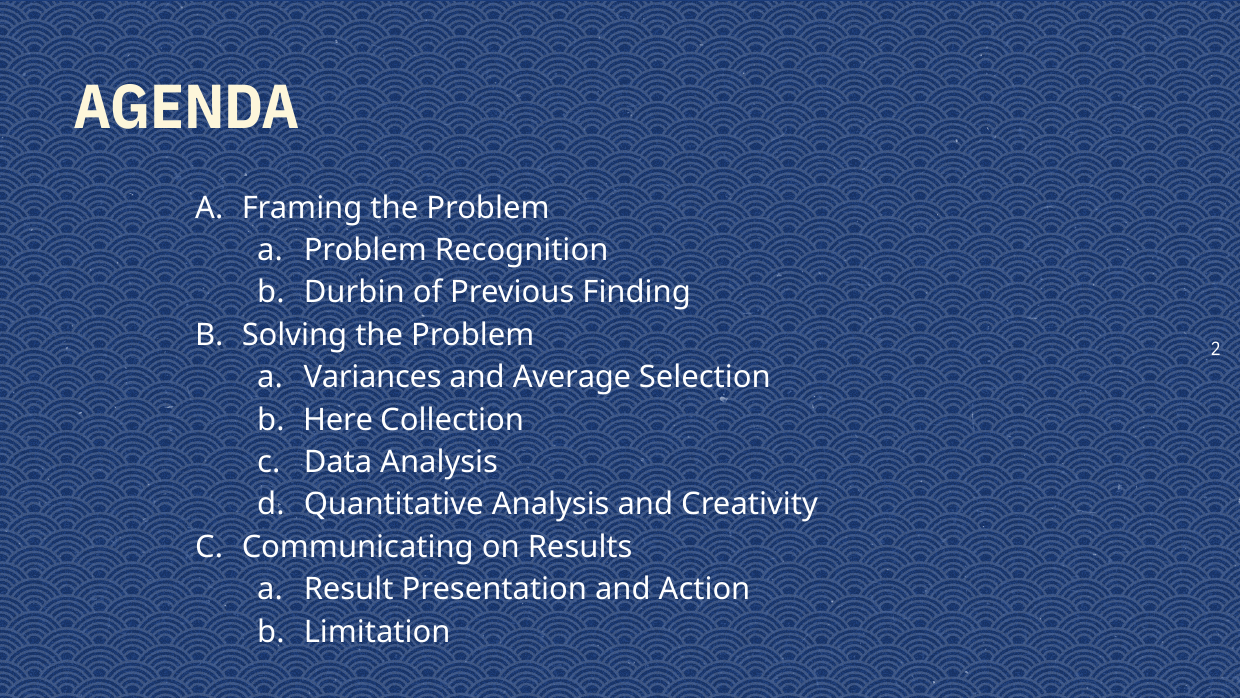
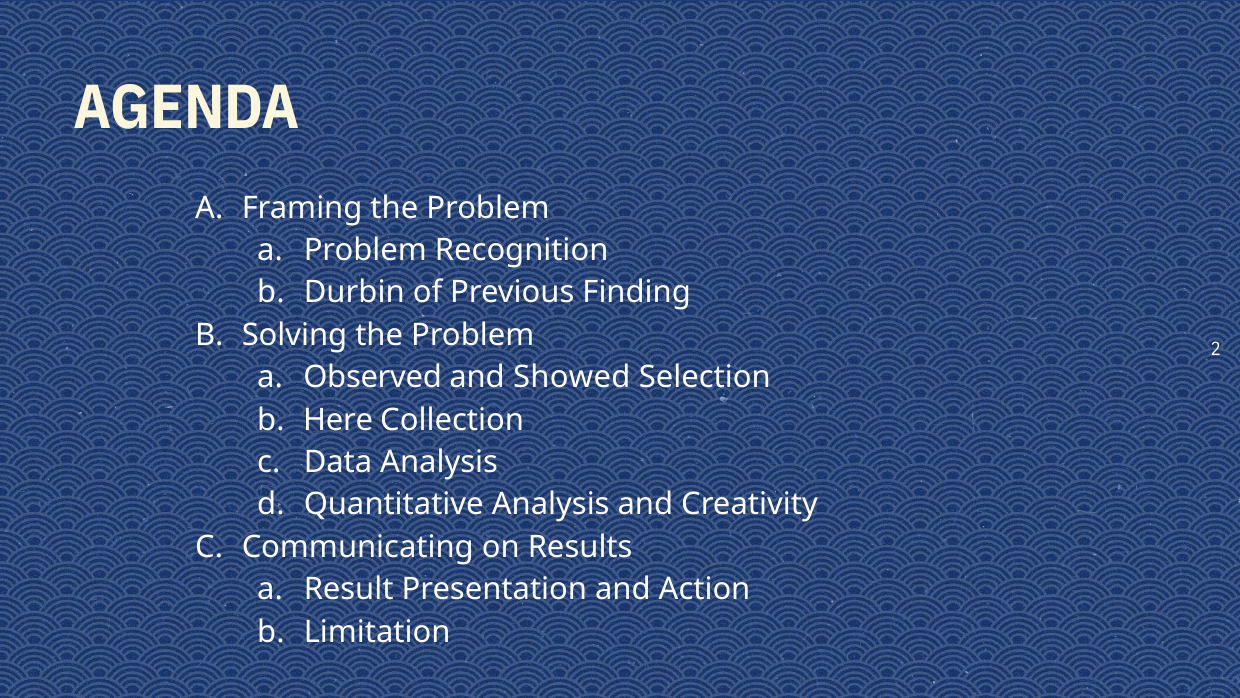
Variances: Variances -> Observed
Average: Average -> Showed
